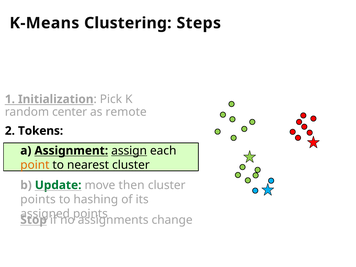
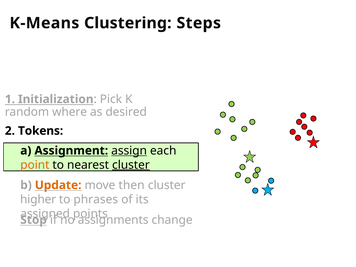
center: center -> where
remote: remote -> desired
cluster at (131, 165) underline: none -> present
Update colour: green -> orange
points at (38, 199): points -> higher
hashing: hashing -> phrases
